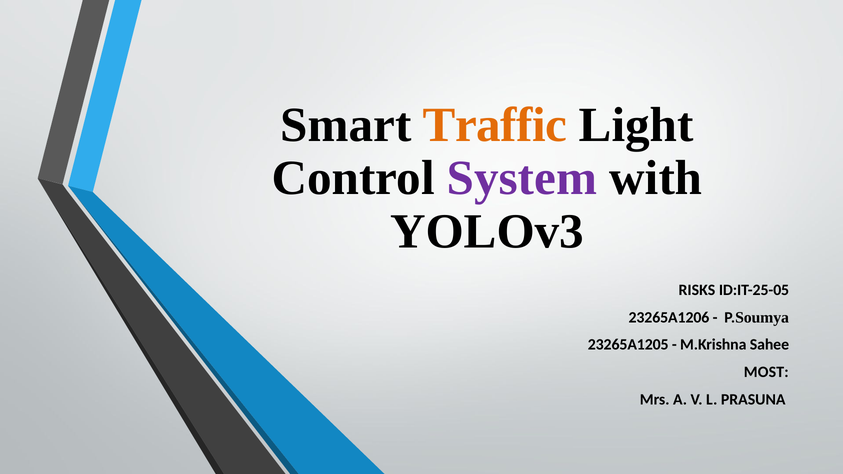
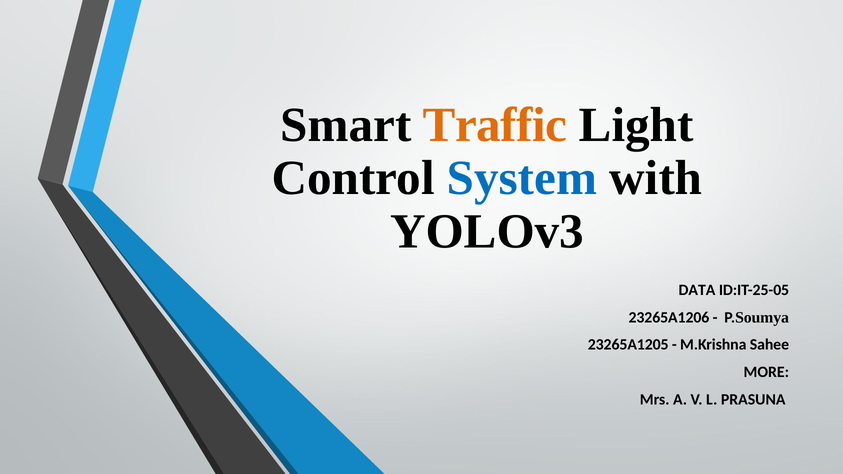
System colour: purple -> blue
RISKS: RISKS -> DATA
MOST: MOST -> MORE
